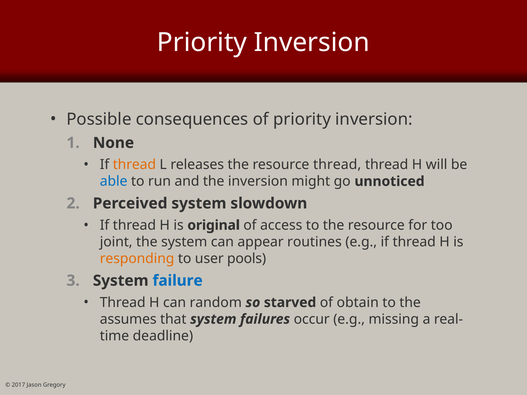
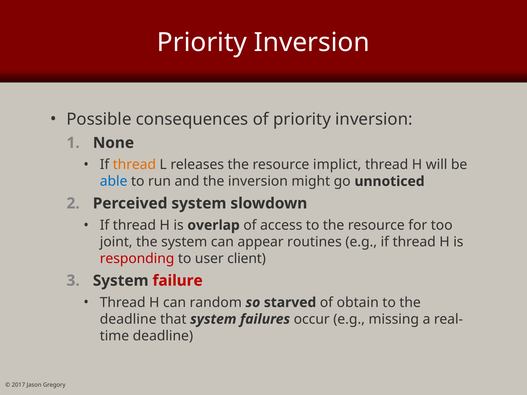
resource thread: thread -> implict
original: original -> overlap
responding colour: orange -> red
pools: pools -> client
failure colour: blue -> red
assumes at (128, 319): assumes -> deadline
